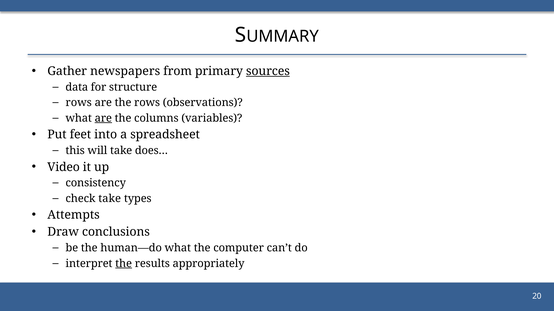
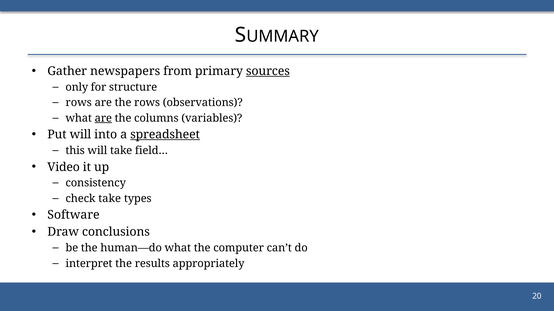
data: data -> only
Put feet: feet -> will
spreadsheet underline: none -> present
does…: does… -> field…
Attempts: Attempts -> Software
the at (124, 264) underline: present -> none
